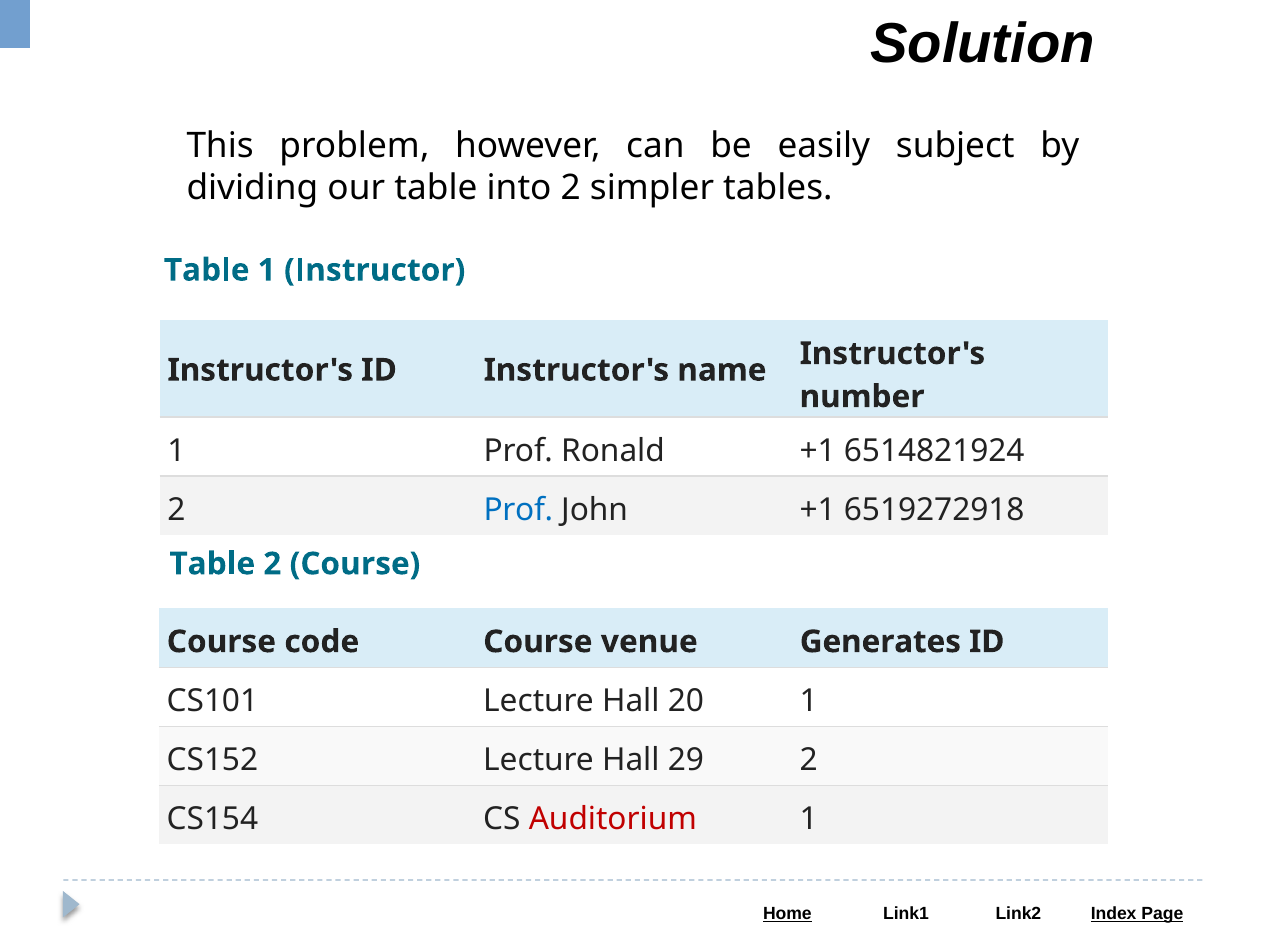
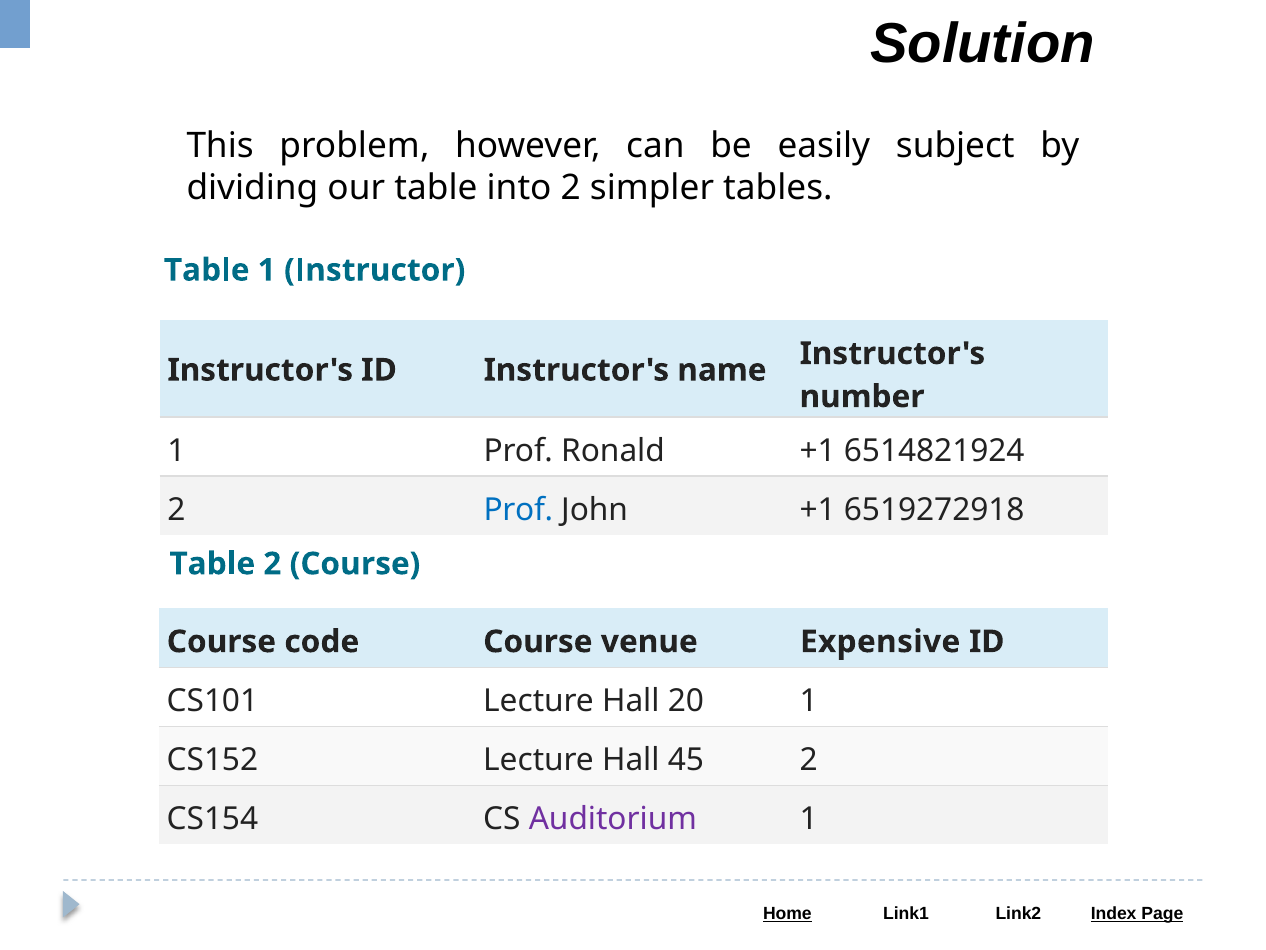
Generates: Generates -> Expensive
29: 29 -> 45
Auditorium colour: red -> purple
